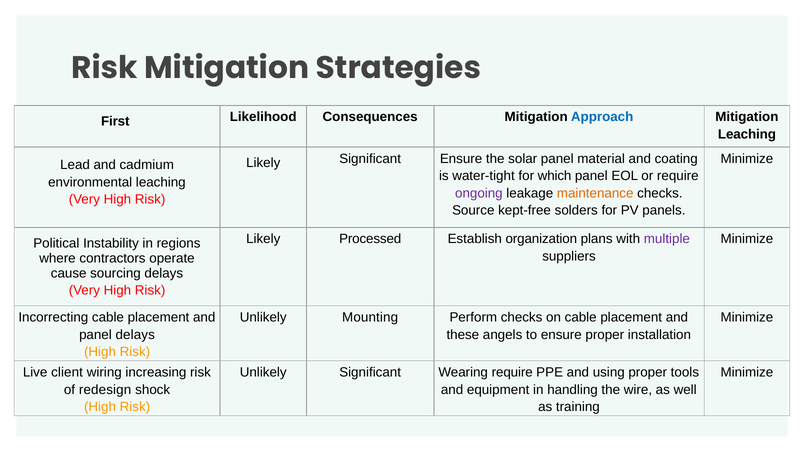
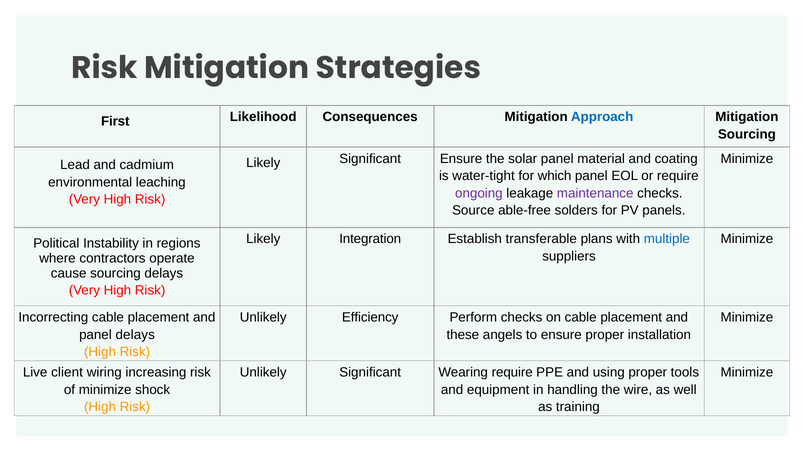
Leaching at (747, 134): Leaching -> Sourcing
maintenance colour: orange -> purple
kept-free: kept-free -> able-free
Processed: Processed -> Integration
organization: organization -> transferable
multiple colour: purple -> blue
Mounting: Mounting -> Efficiency
of redesign: redesign -> minimize
